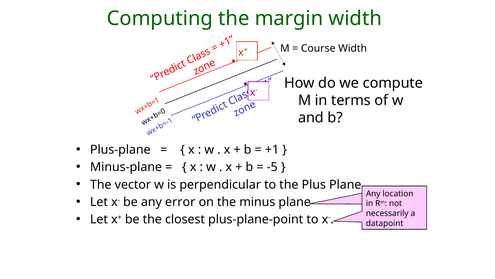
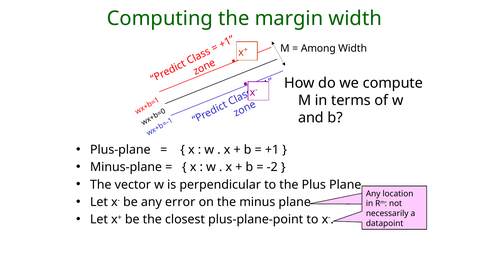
Course: Course -> Among
-5: -5 -> -2
